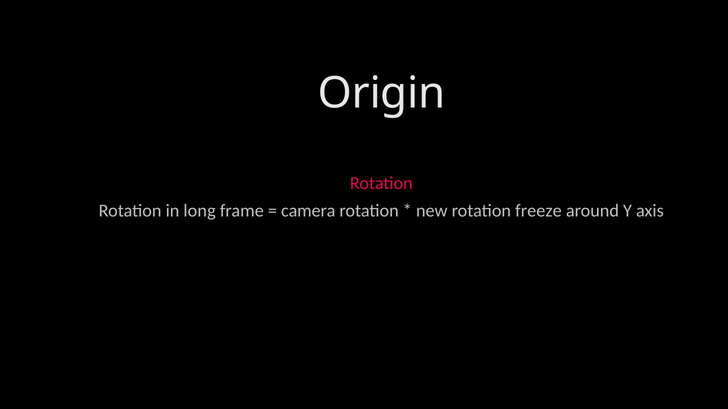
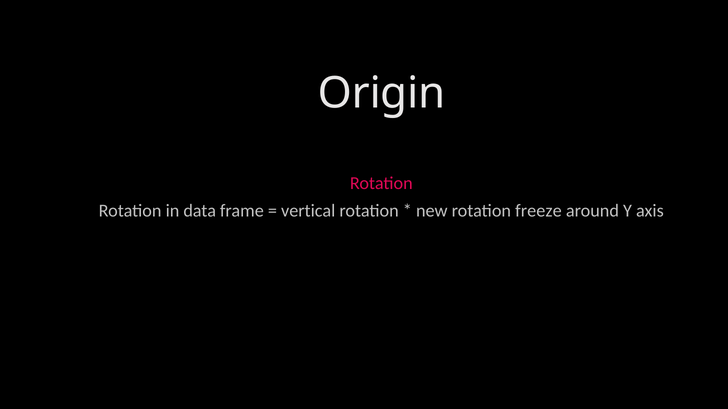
long: long -> data
camera: camera -> vertical
